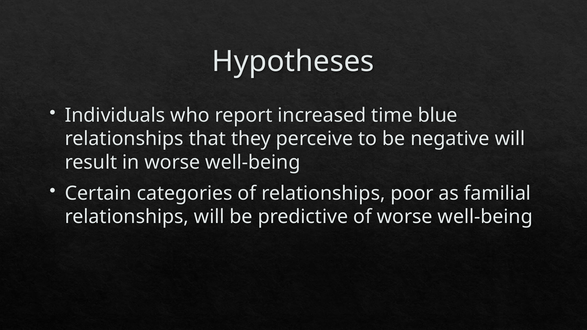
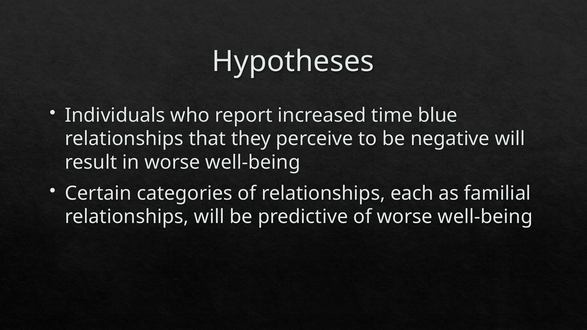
poor: poor -> each
